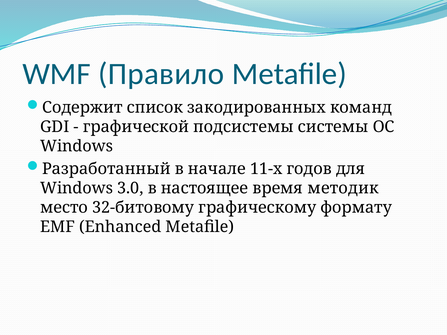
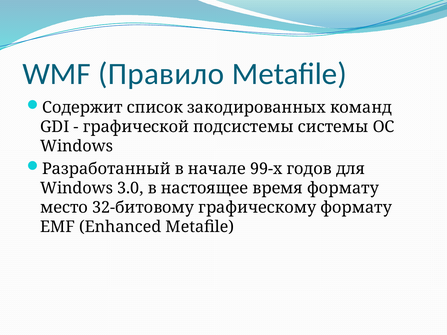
11-х: 11-х -> 99-х
время методик: методик -> формату
